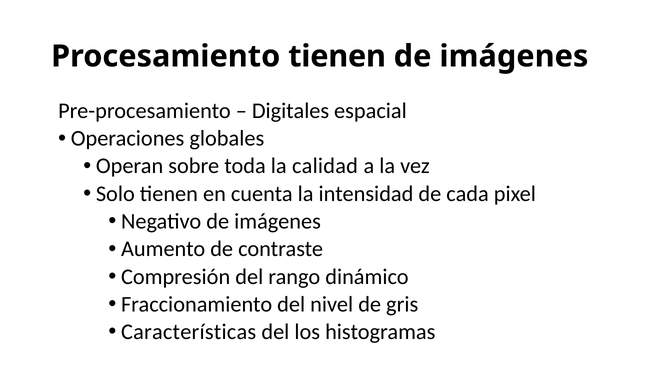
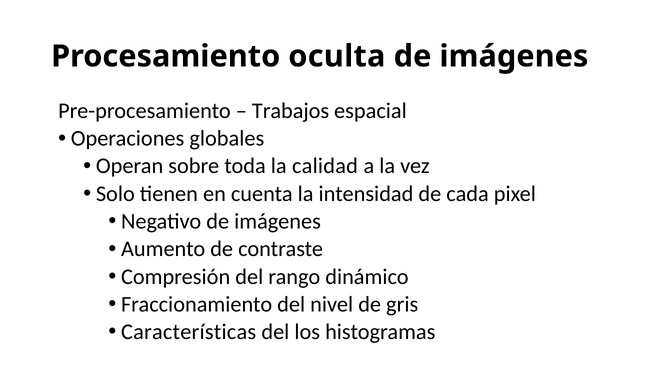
Procesamiento tienen: tienen -> oculta
Digitales: Digitales -> Trabajos
